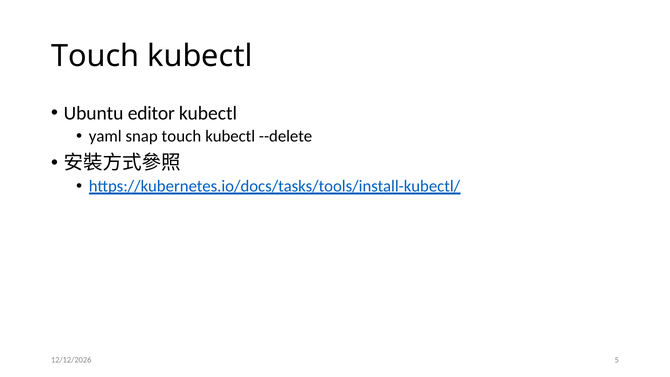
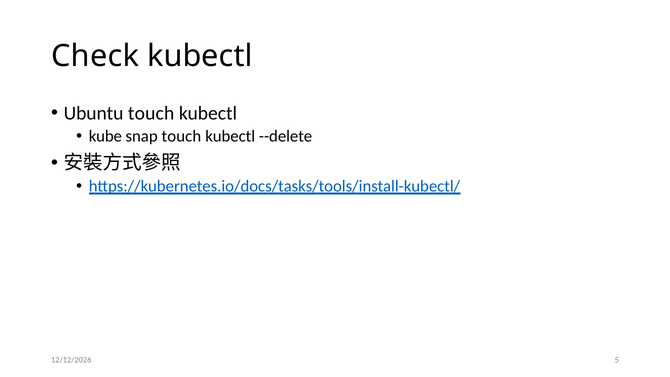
Touch at (95, 56): Touch -> Check
Ubuntu editor: editor -> touch
yaml: yaml -> kube
